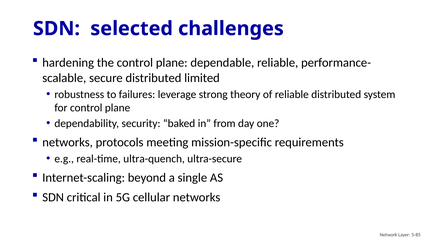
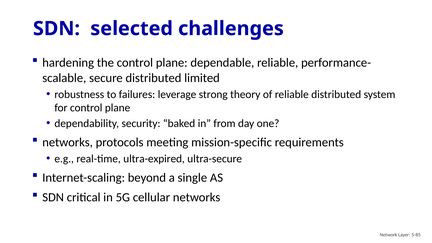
ultra-quench: ultra-quench -> ultra-expired
